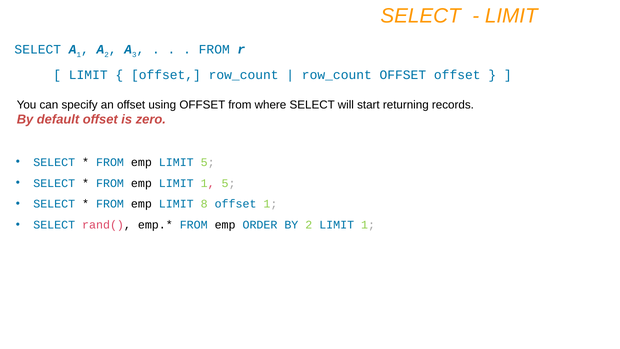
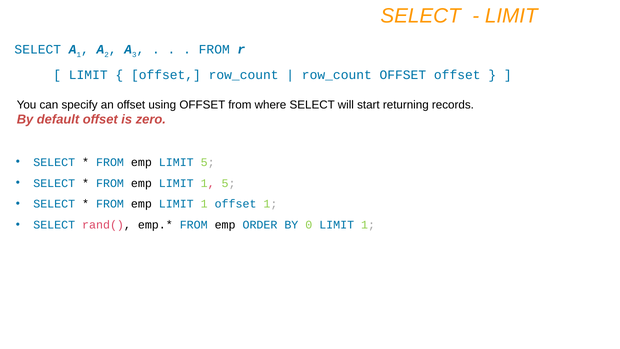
8 at (204, 204): 8 -> 1
BY 2: 2 -> 0
